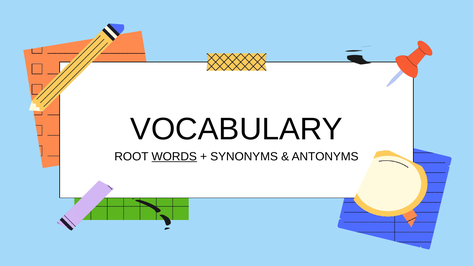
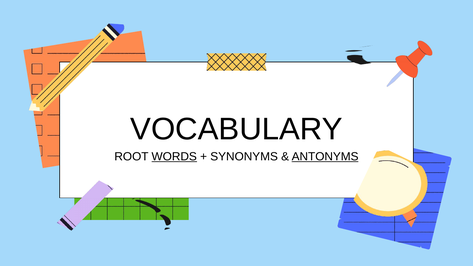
ANTONYMS underline: none -> present
